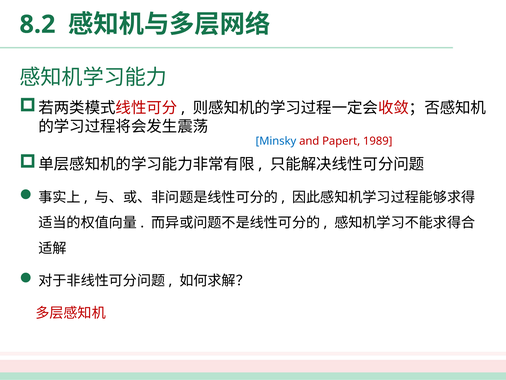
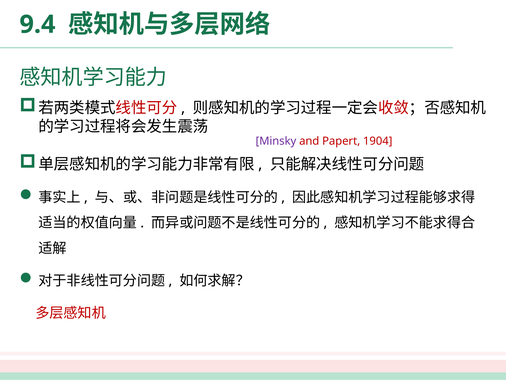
8.2: 8.2 -> 9.4
Minsky colour: blue -> purple
1989: 1989 -> 1904
